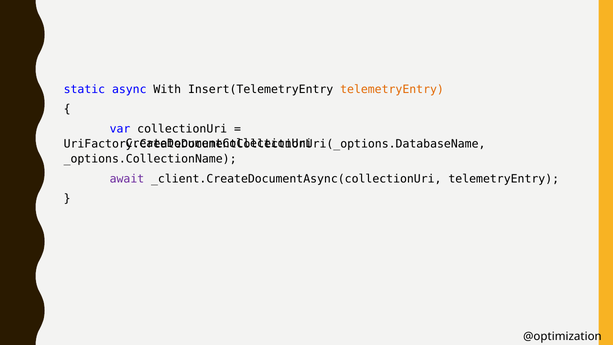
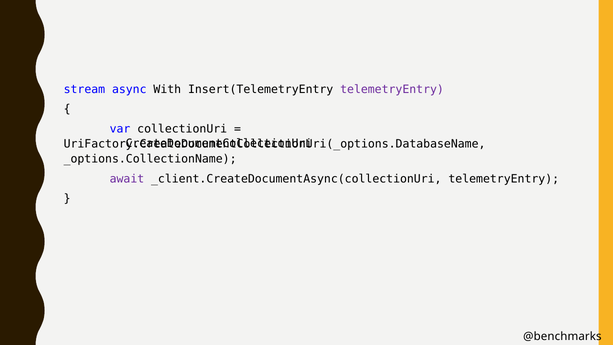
static: static -> stream
telemetryEntry at (392, 89) colour: orange -> purple
@optimization: @optimization -> @benchmarks
